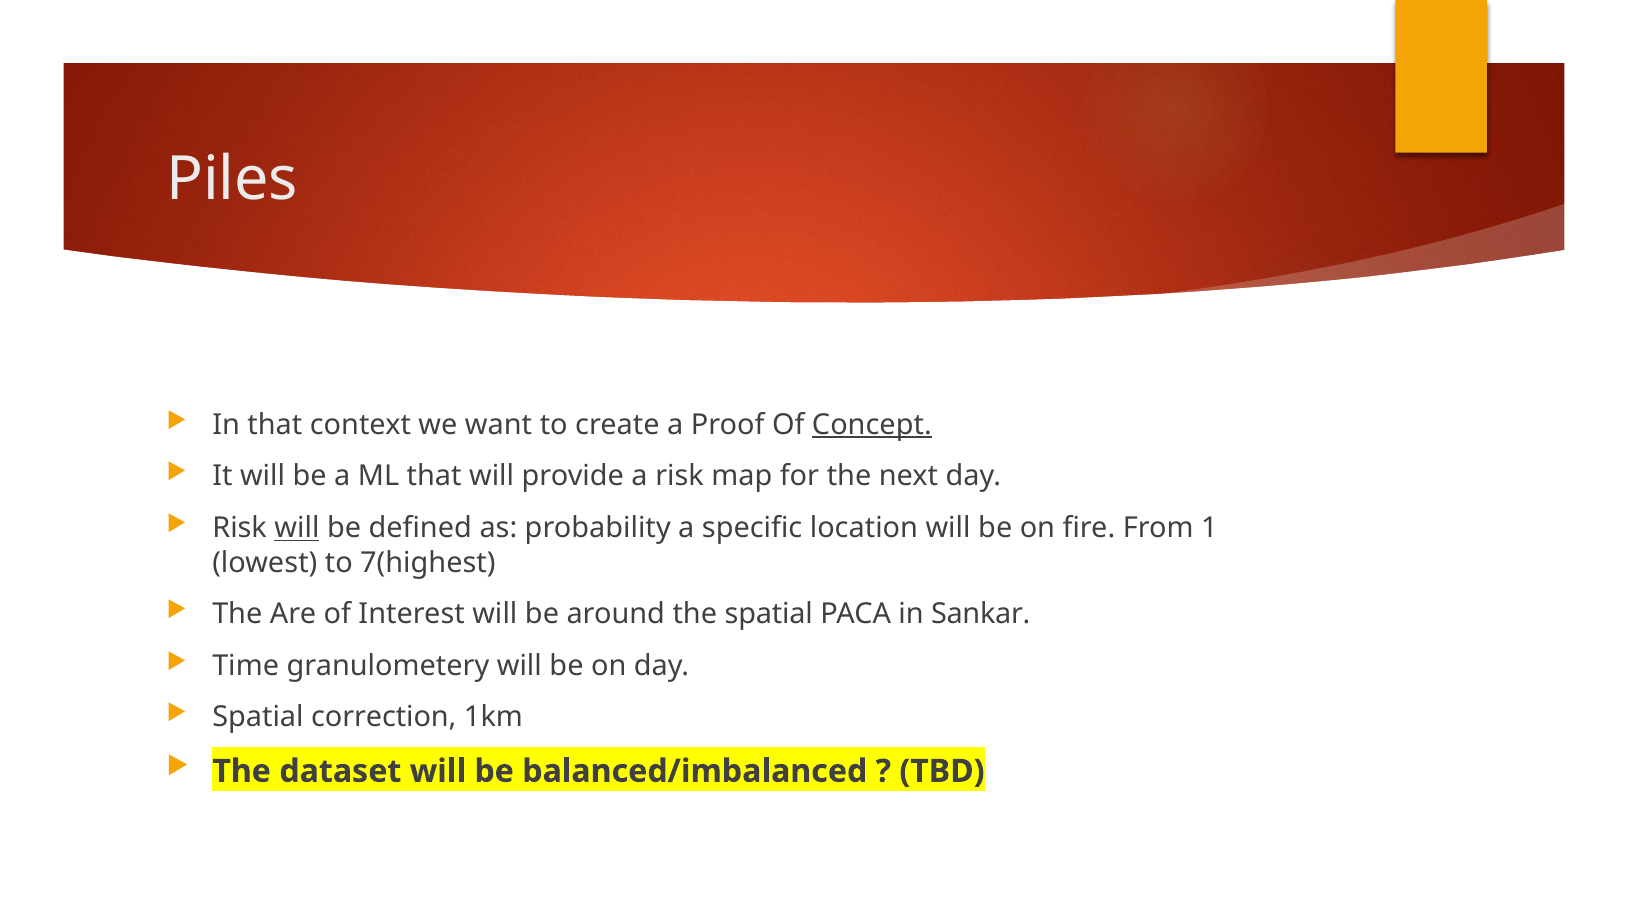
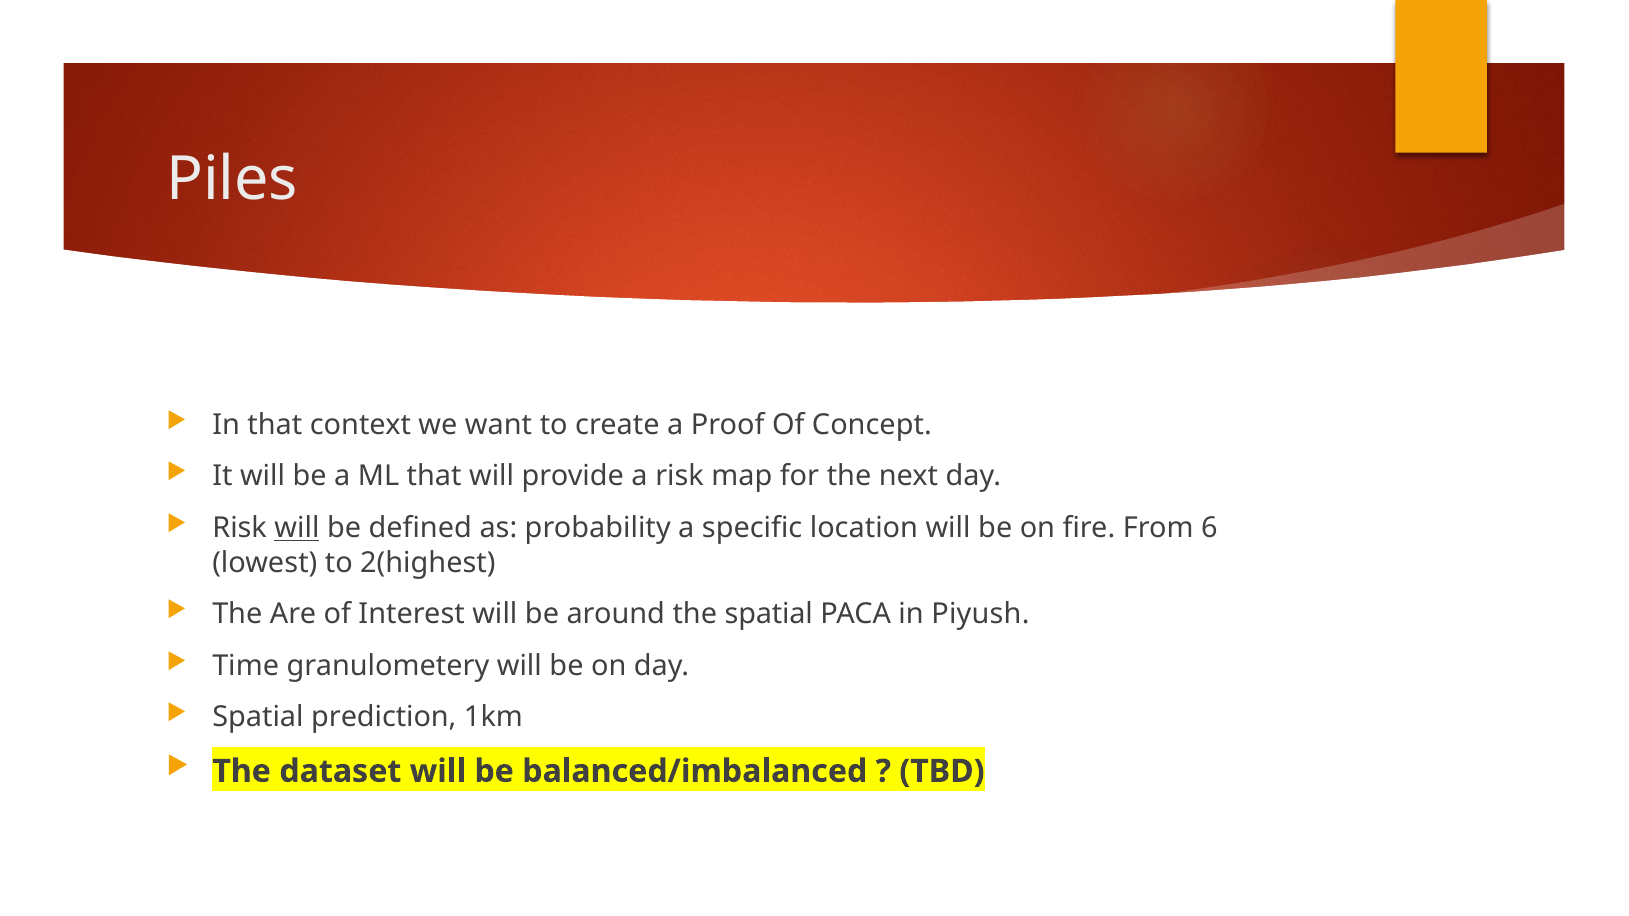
Concept underline: present -> none
1: 1 -> 6
7(highest: 7(highest -> 2(highest
Sankar: Sankar -> Piyush
correction: correction -> prediction
